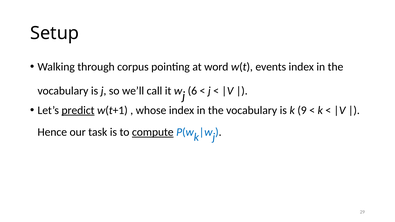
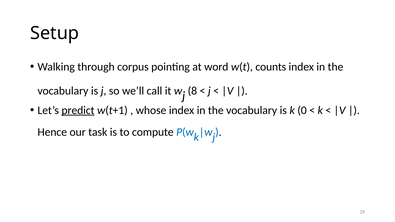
events: events -> counts
6: 6 -> 8
9: 9 -> 0
compute underline: present -> none
